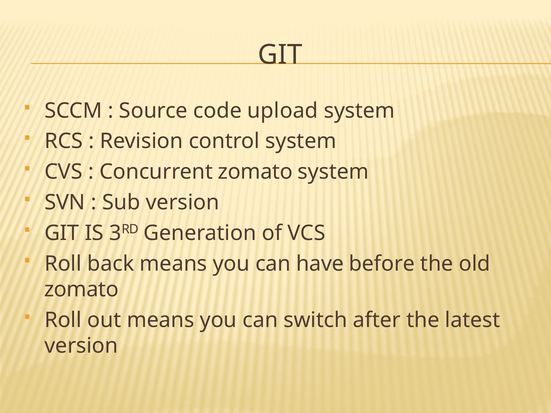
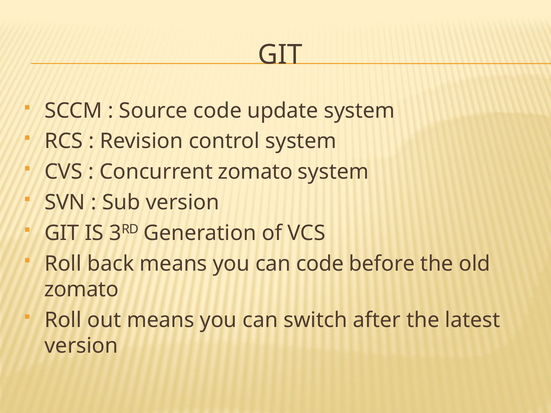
upload: upload -> update
can have: have -> code
